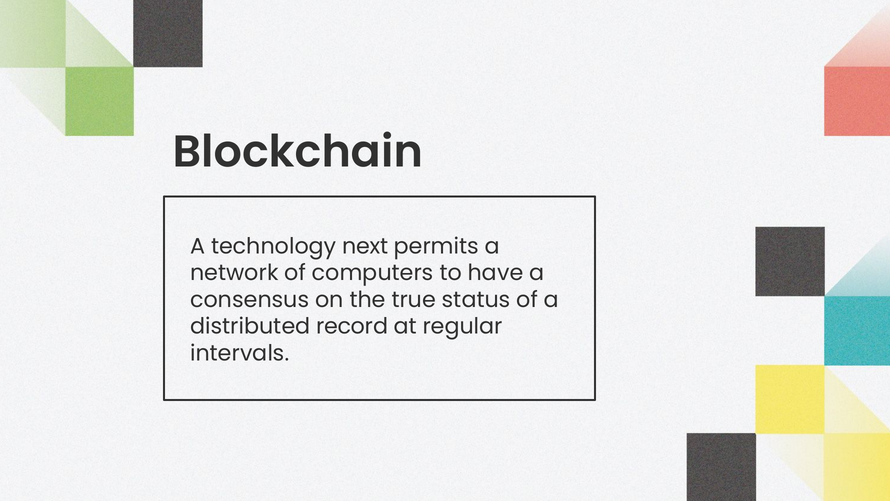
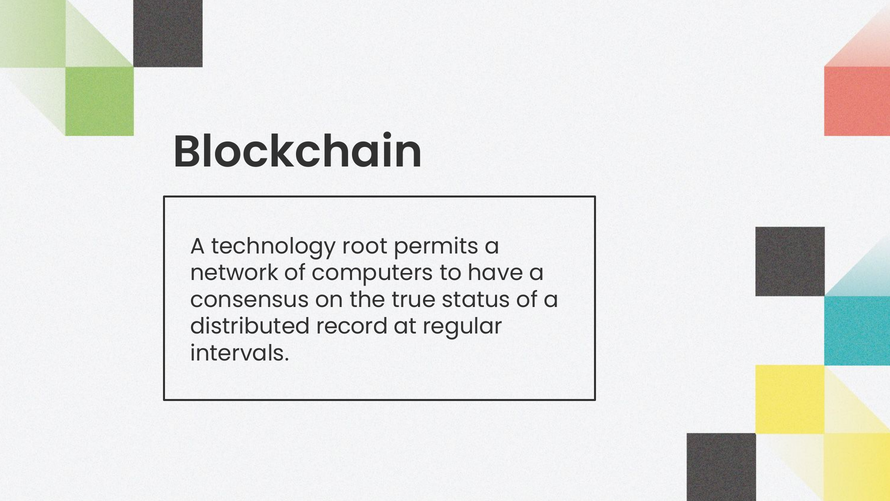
next: next -> root
